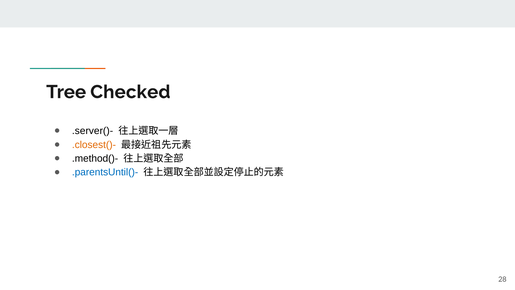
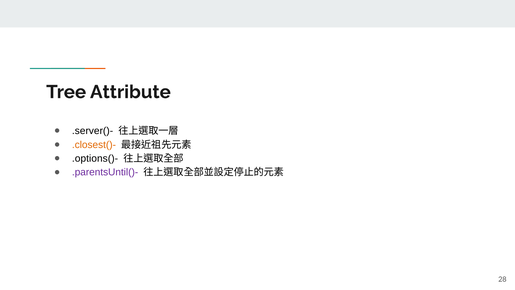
Checked: Checked -> Attribute
.method()-: .method()- -> .options()-
.parentsUntil()- colour: blue -> purple
